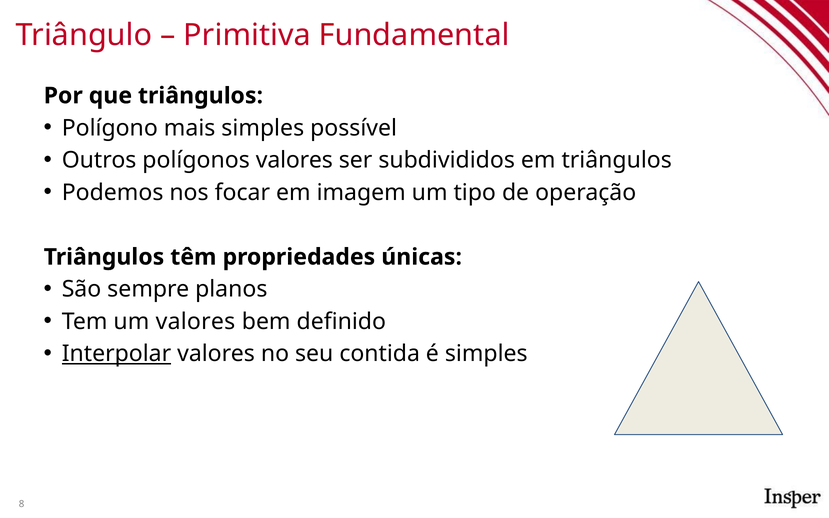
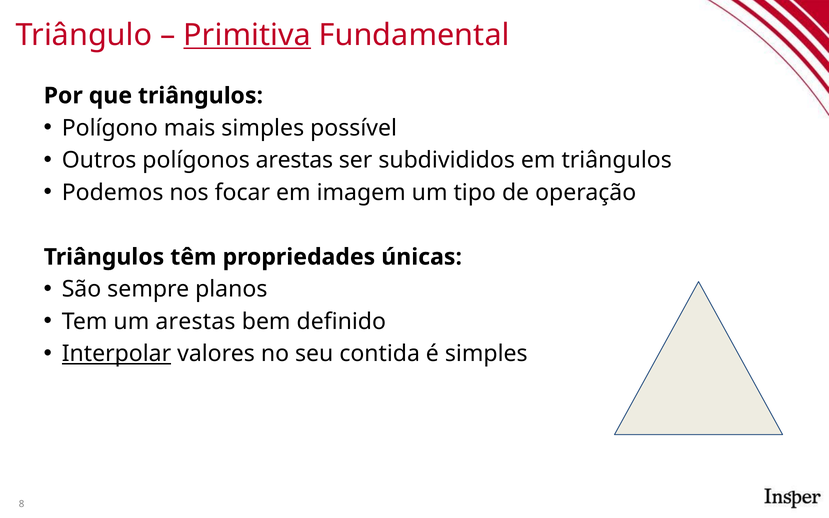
Primitiva underline: none -> present
polígonos valores: valores -> arestas
um valores: valores -> arestas
